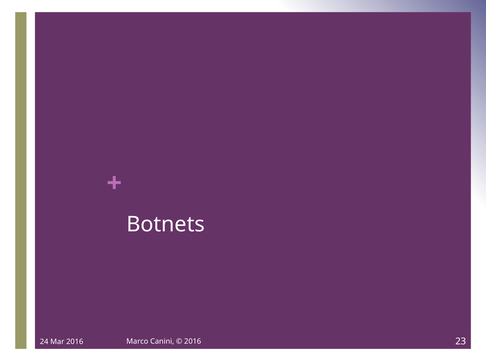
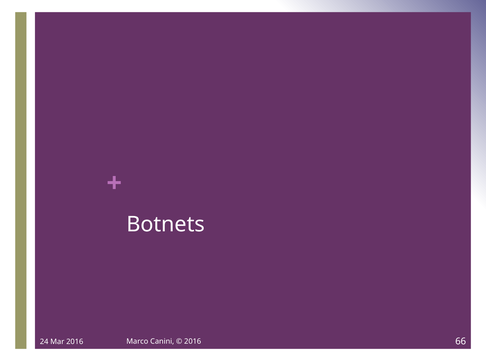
23: 23 -> 66
